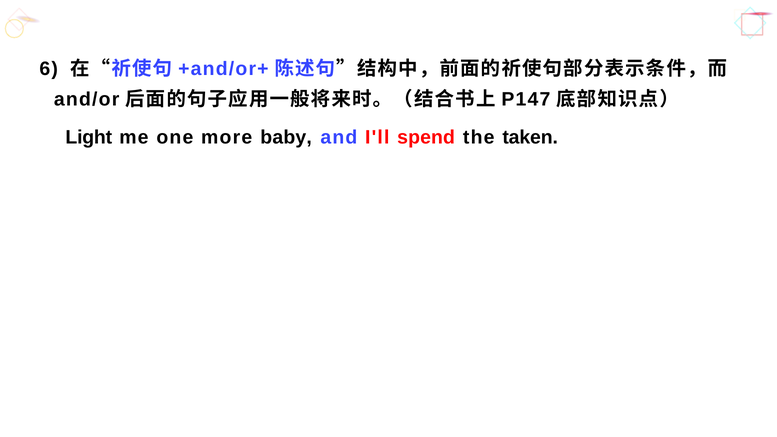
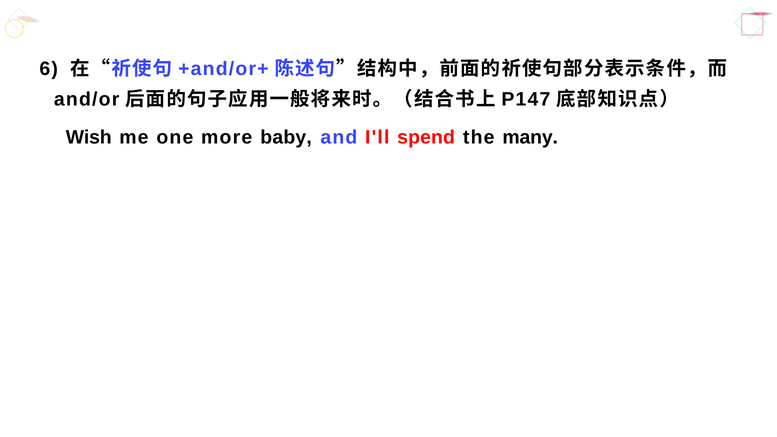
Light: Light -> Wish
taken: taken -> many
